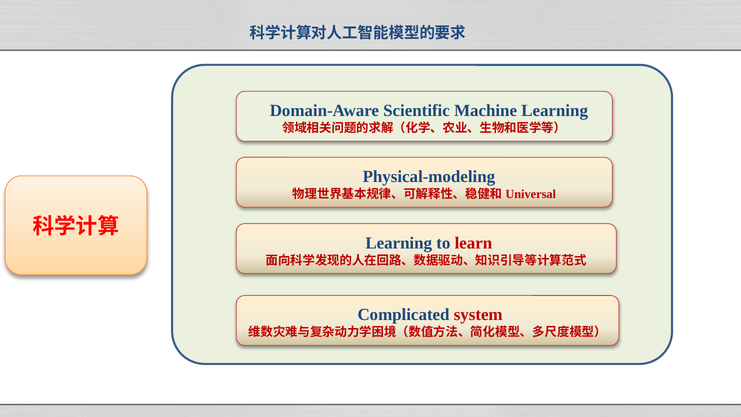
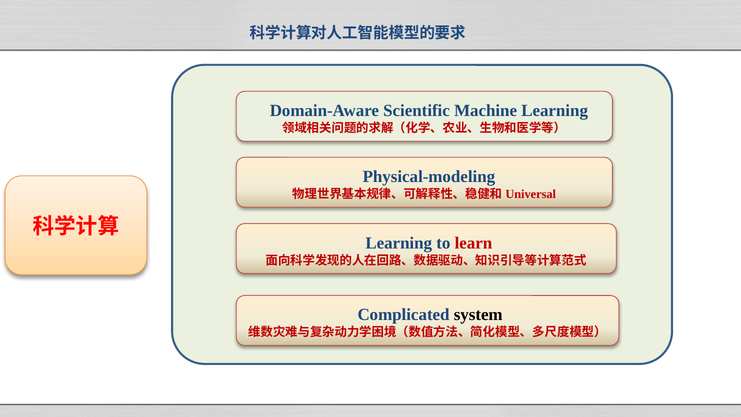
system colour: red -> black
